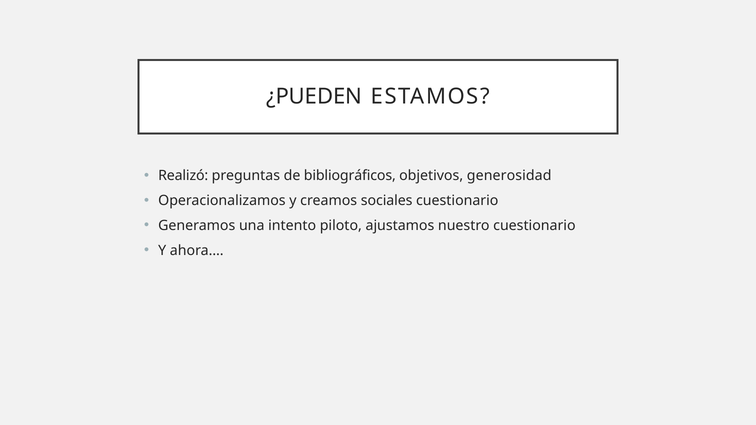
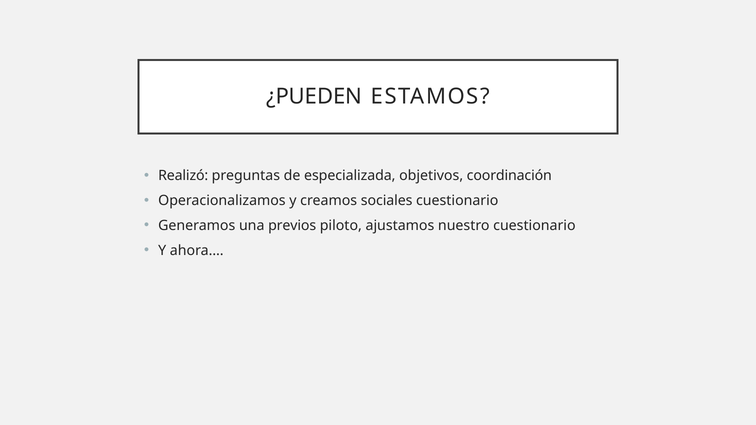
bibliográficos: bibliográficos -> especializada
generosidad: generosidad -> coordinación
intento: intento -> previos
